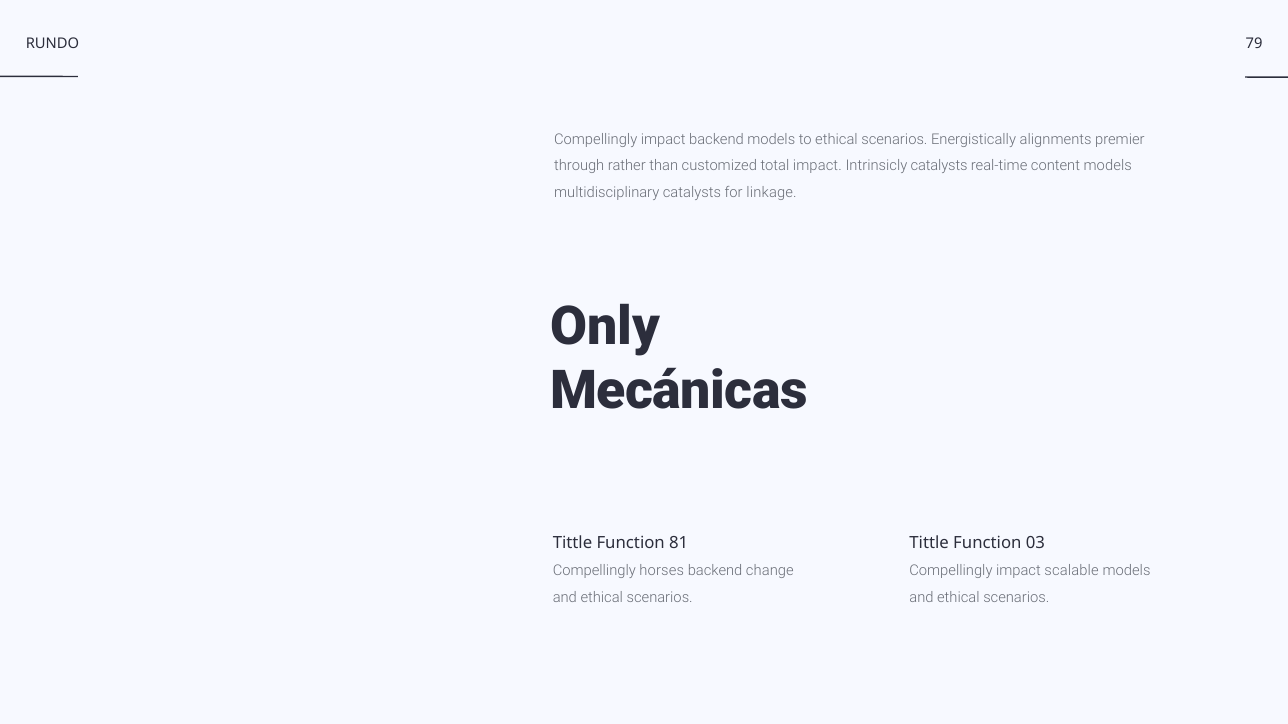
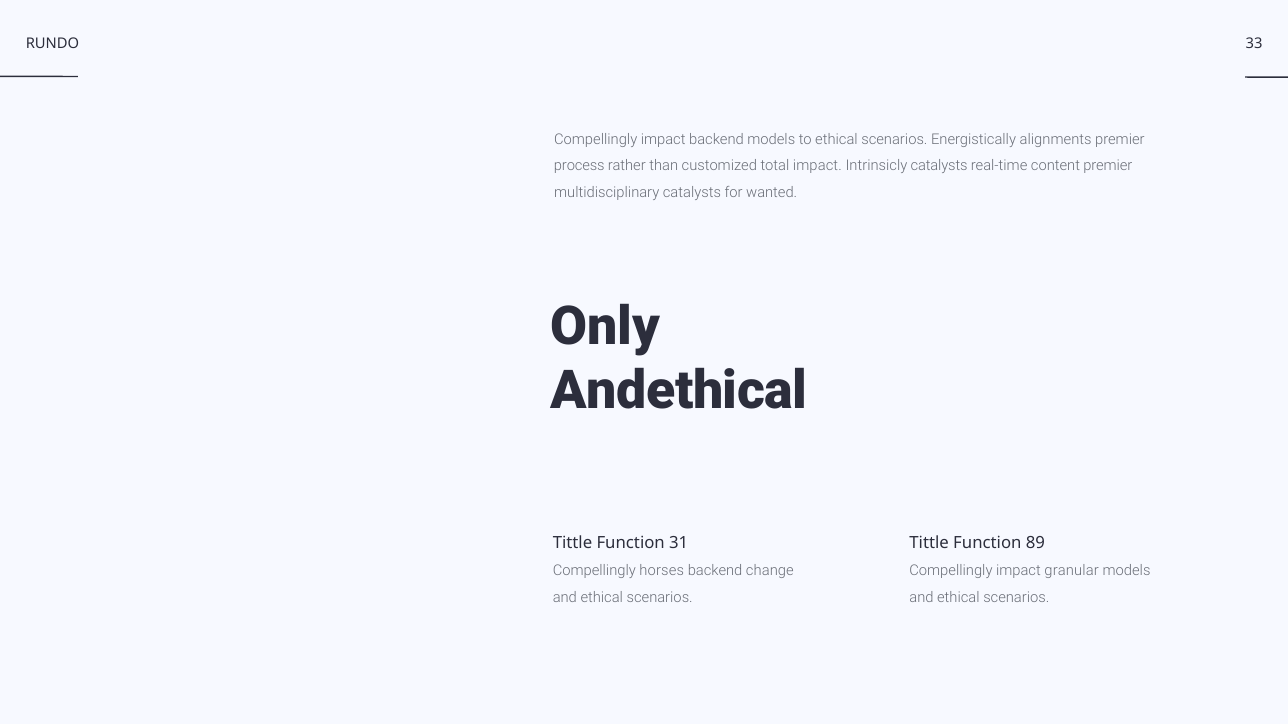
79: 79 -> 33
through: through -> process
content models: models -> premier
linkage: linkage -> wanted
Mecánicas: Mecánicas -> Andethical
81: 81 -> 31
03: 03 -> 89
scalable: scalable -> granular
